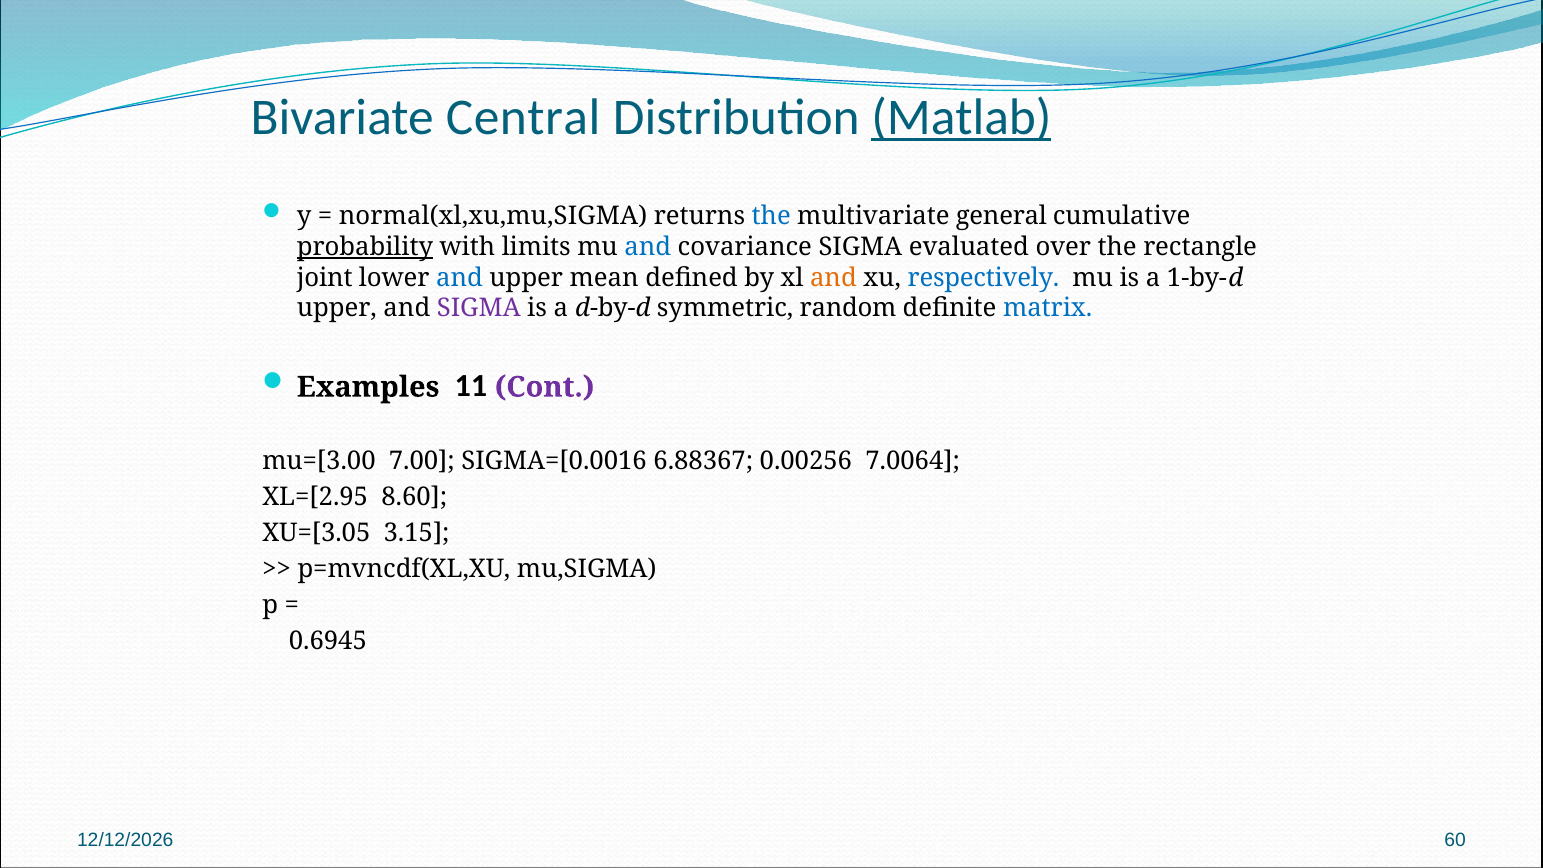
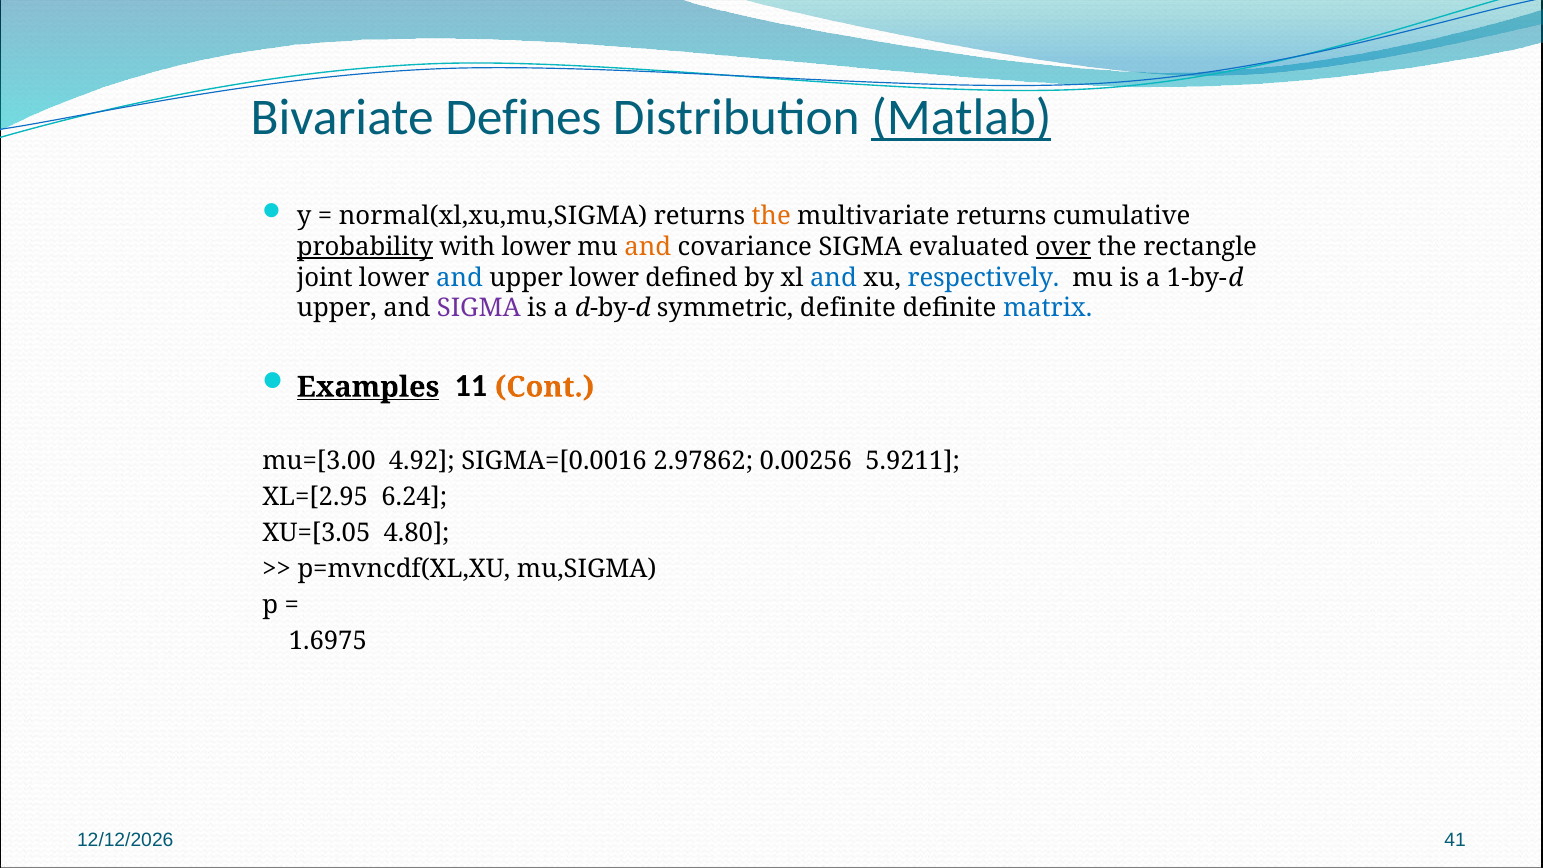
Central: Central -> Defines
the at (771, 216) colour: blue -> orange
multivariate general: general -> returns
with limits: limits -> lower
and at (648, 247) colour: blue -> orange
over underline: none -> present
upper mean: mean -> lower
and at (833, 278) colour: orange -> blue
symmetric random: random -> definite
Examples underline: none -> present
Cont colour: purple -> orange
7.00: 7.00 -> 4.92
6.88367: 6.88367 -> 2.97862
7.0064: 7.0064 -> 5.9211
8.60: 8.60 -> 6.24
3.15: 3.15 -> 4.80
0.6945: 0.6945 -> 1.6975
60: 60 -> 41
